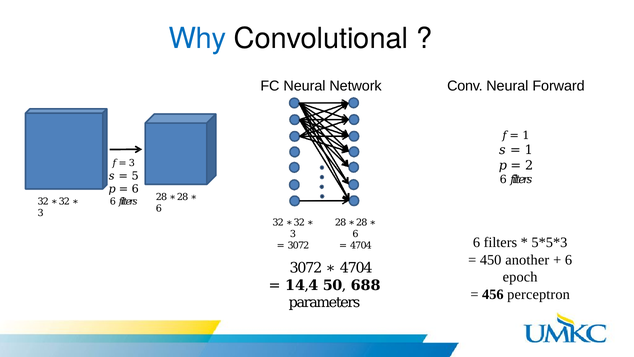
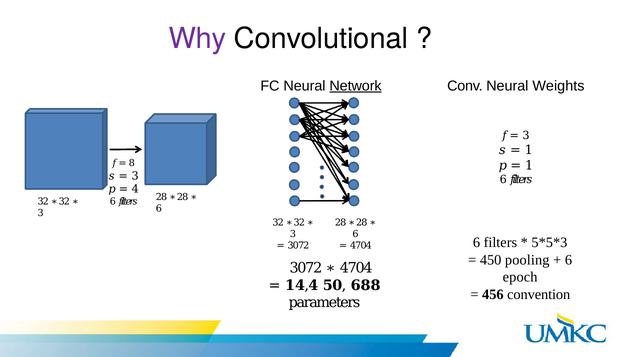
Why colour: blue -> purple
Network underline: none -> present
Forward: Forward -> Weights
1 at (526, 136): 1 -> 3
3 at (132, 163): 3 -> 8
2 at (529, 165): 2 -> 1
5 at (135, 176): 5 -> 3
6 at (135, 189): 6 -> 4
another: another -> pooling
perceptron: perceptron -> convention
